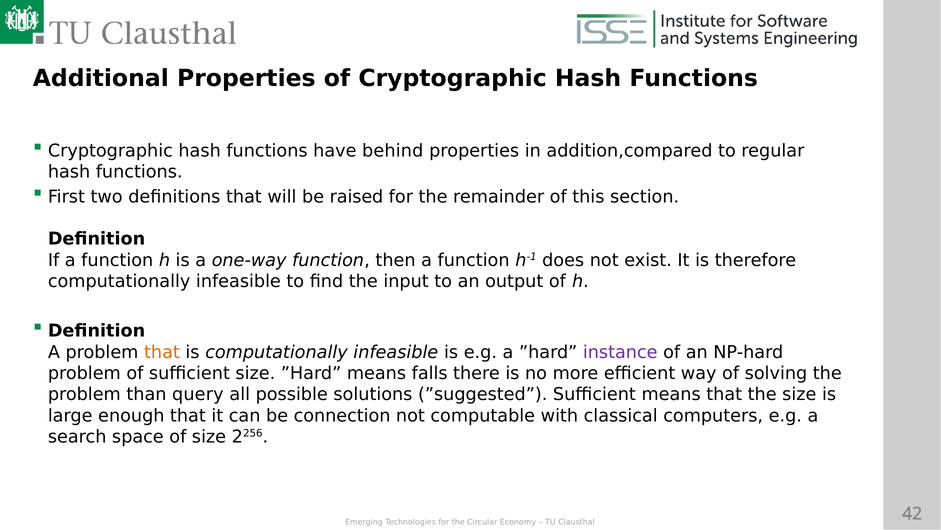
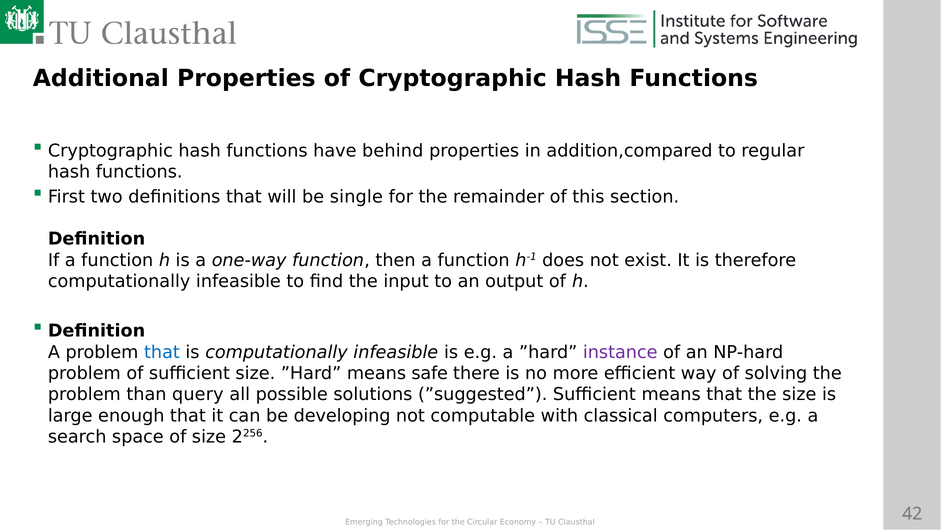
raised: raised -> single
that at (162, 352) colour: orange -> blue
falls: falls -> safe
connection: connection -> developing
